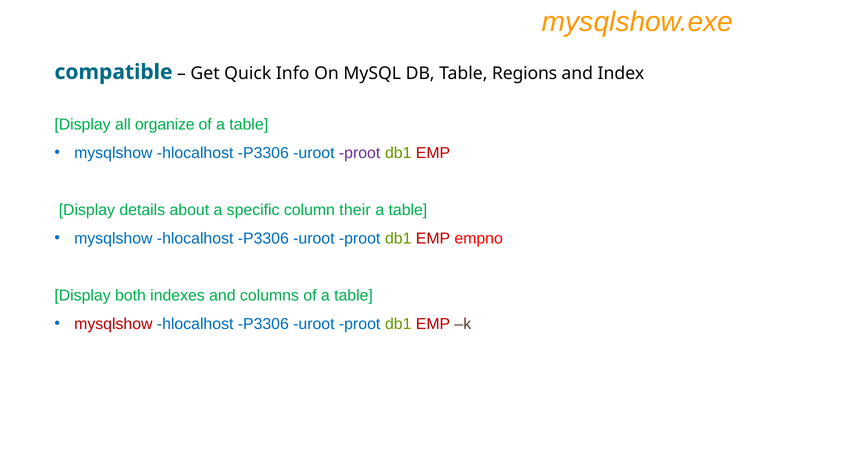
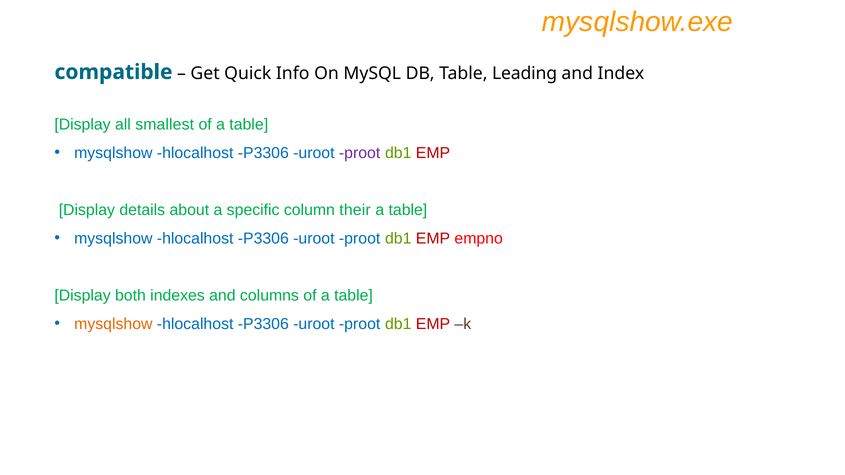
Regions: Regions -> Leading
organize: organize -> smallest
mysqlshow at (113, 324) colour: red -> orange
